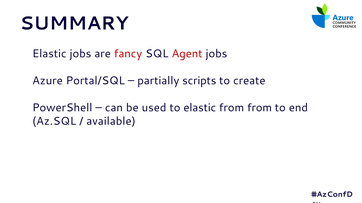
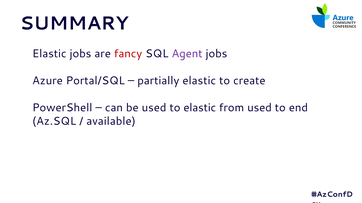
Agent colour: red -> purple
partially scripts: scripts -> elastic
from from: from -> used
